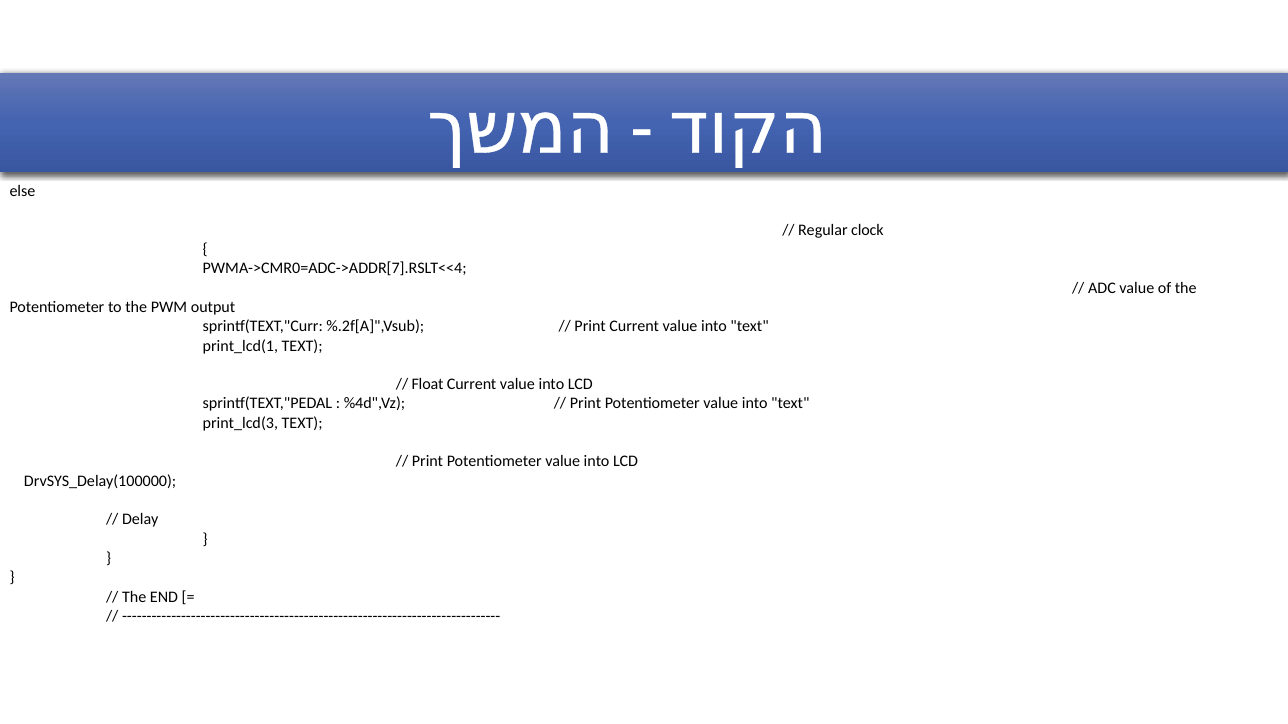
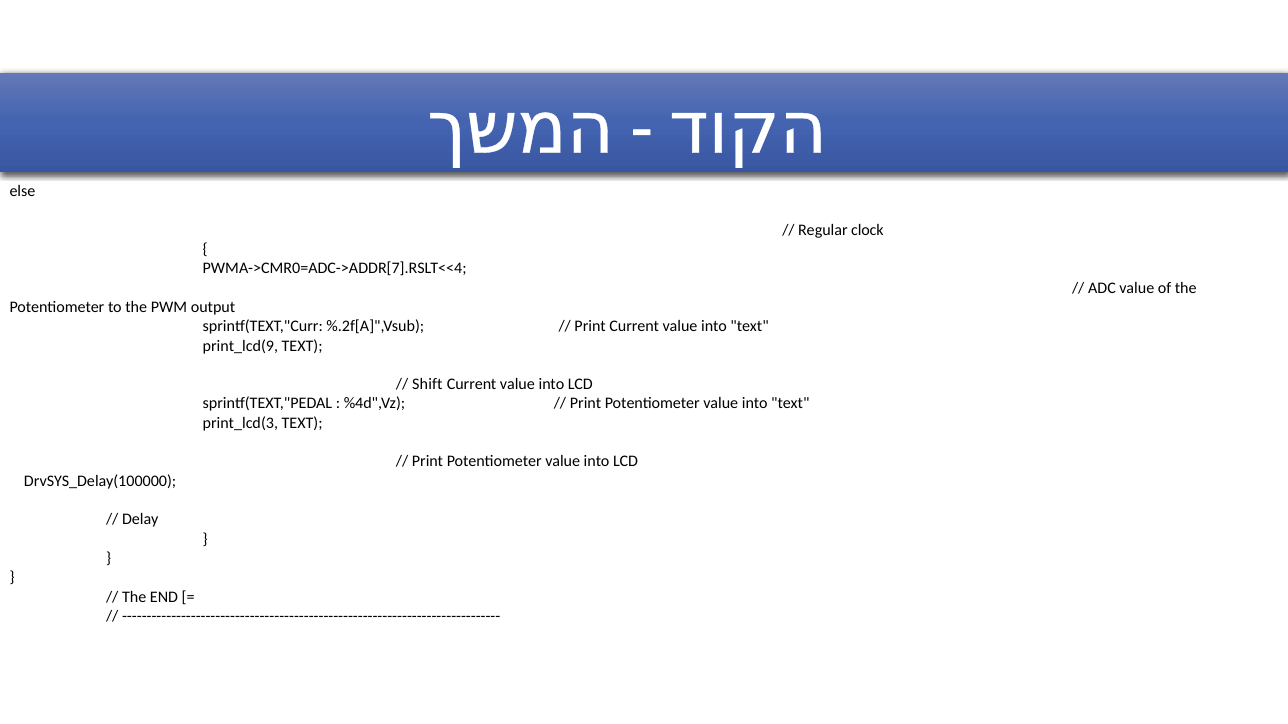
print_lcd(1: print_lcd(1 -> print_lcd(9
Float: Float -> Shift
